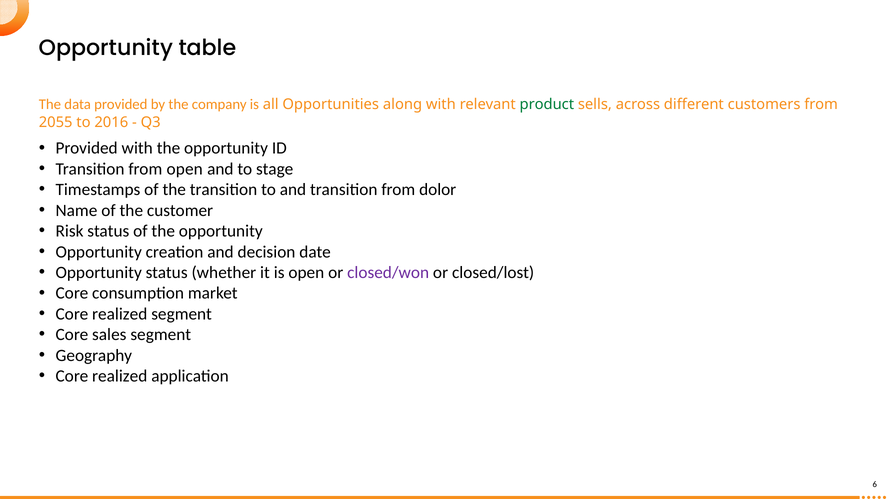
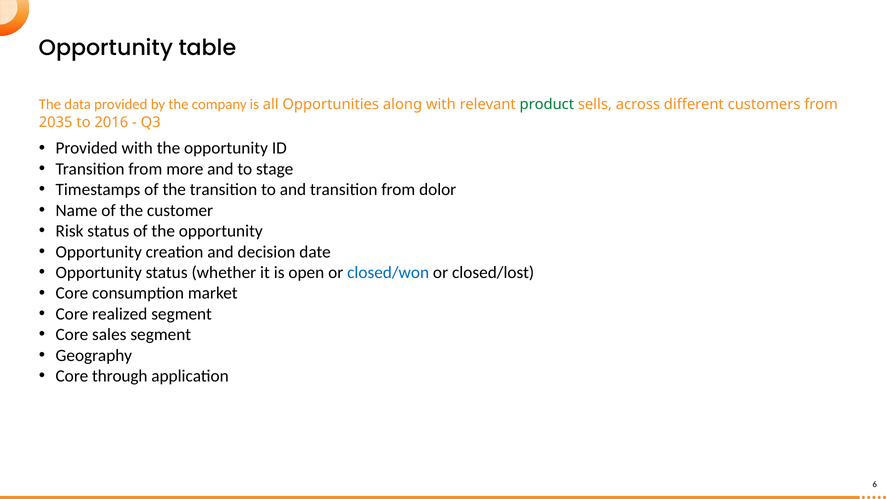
2055: 2055 -> 2035
from open: open -> more
closed/won colour: purple -> blue
realized at (120, 376): realized -> through
